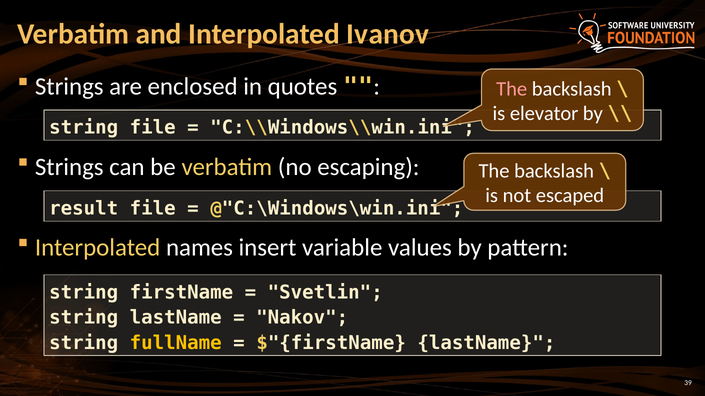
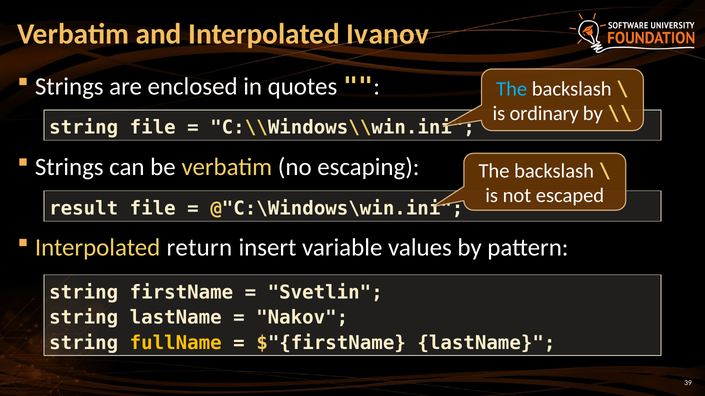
The at (512, 89) colour: pink -> light blue
elevator: elevator -> ordinary
names: names -> return
